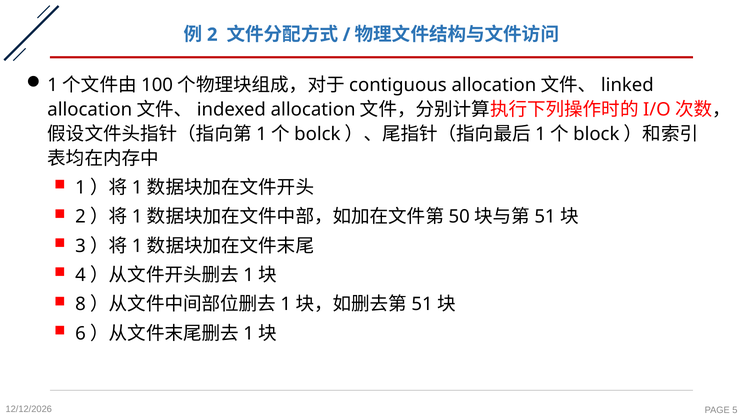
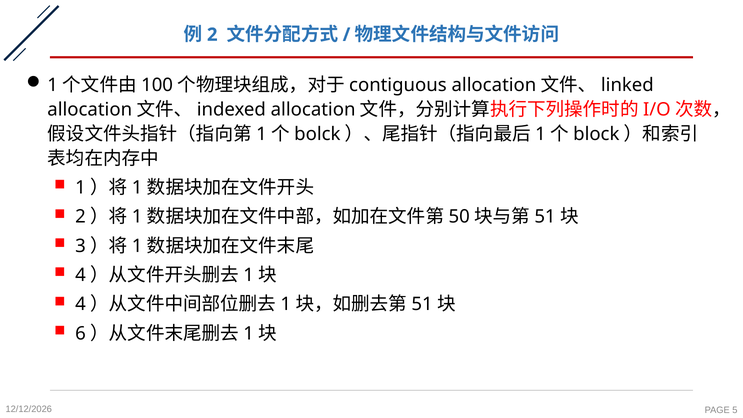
8 at (81, 304): 8 -> 4
